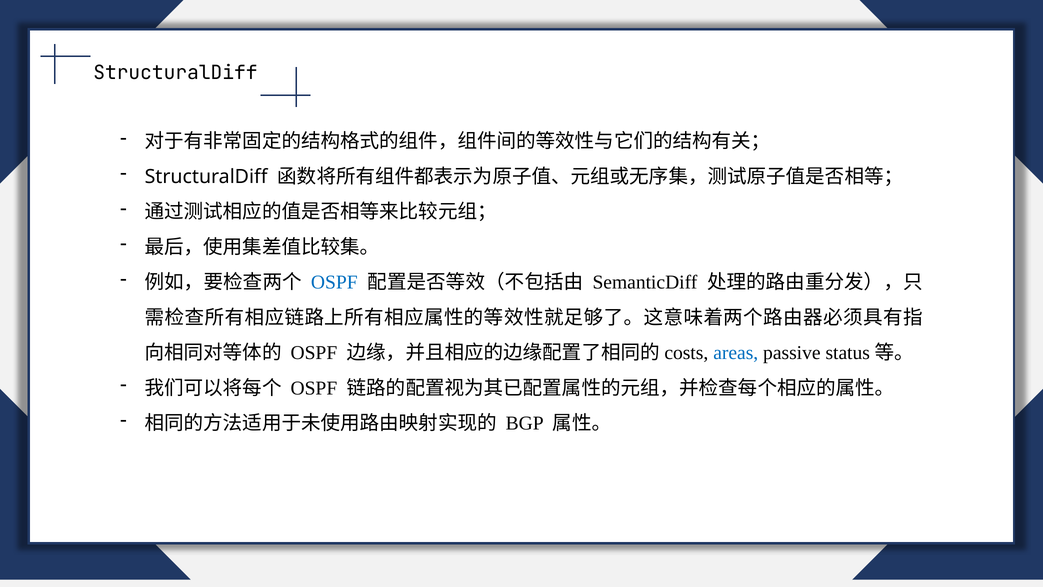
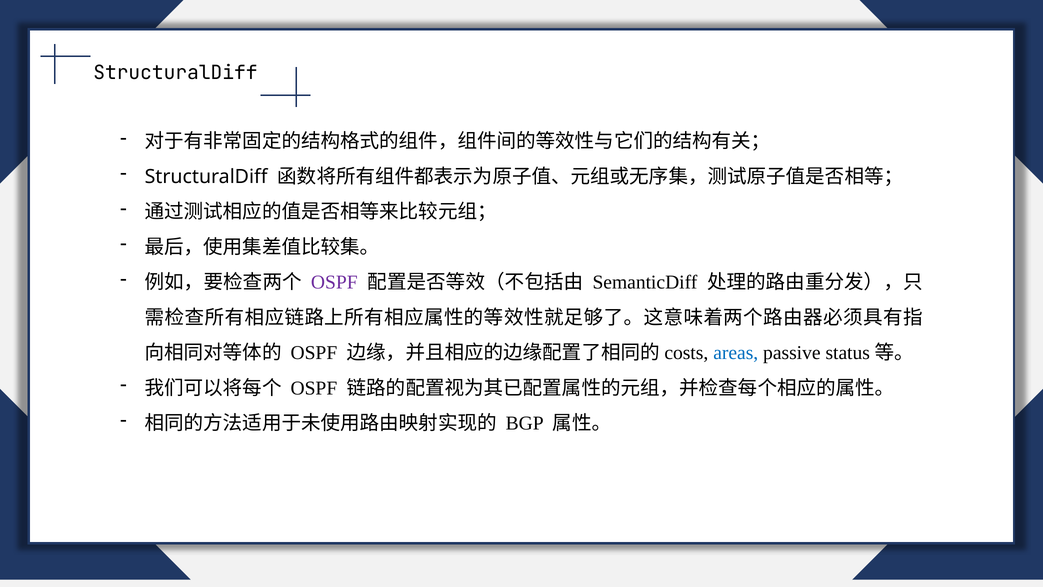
OSPF at (334, 282) colour: blue -> purple
